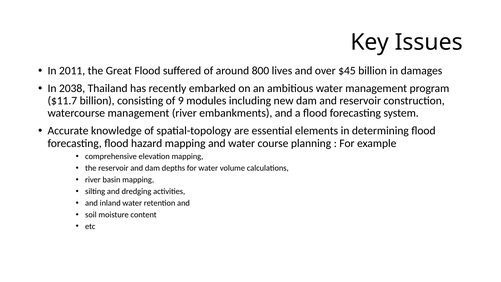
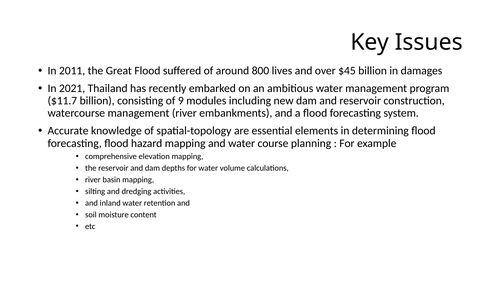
2038: 2038 -> 2021
